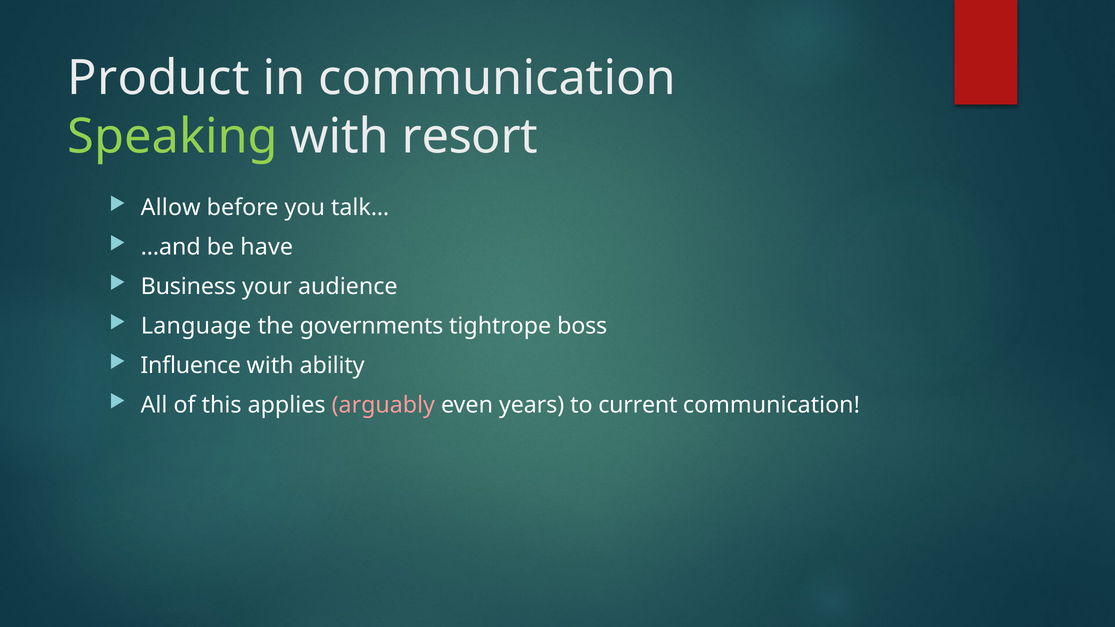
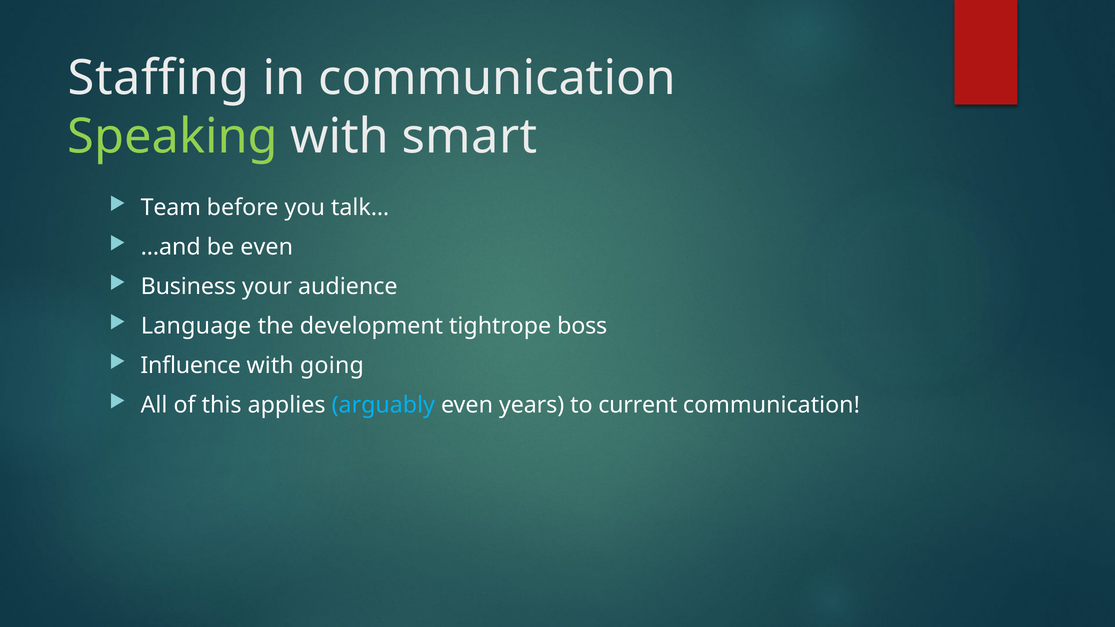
Product: Product -> Staffing
resort: resort -> smart
Allow: Allow -> Team
be have: have -> even
governments: governments -> development
ability: ability -> going
arguably colour: pink -> light blue
